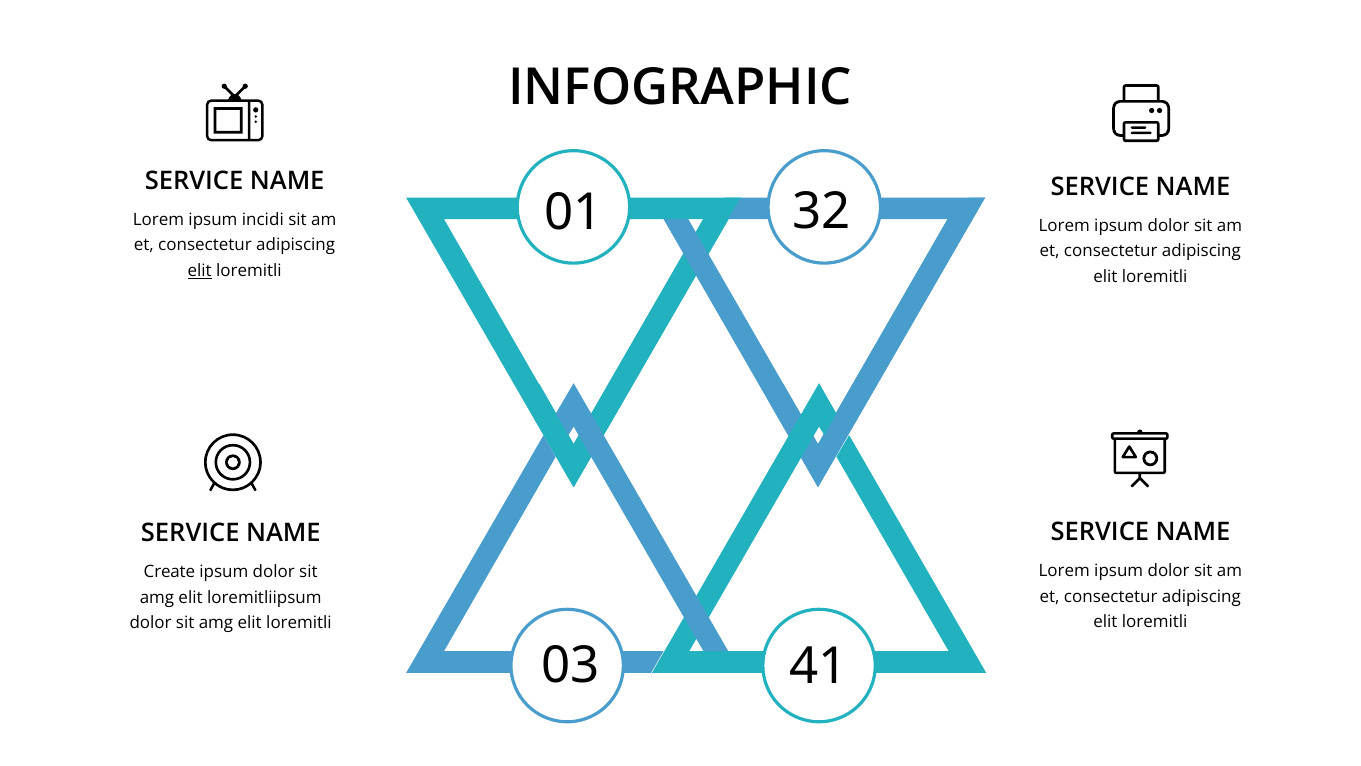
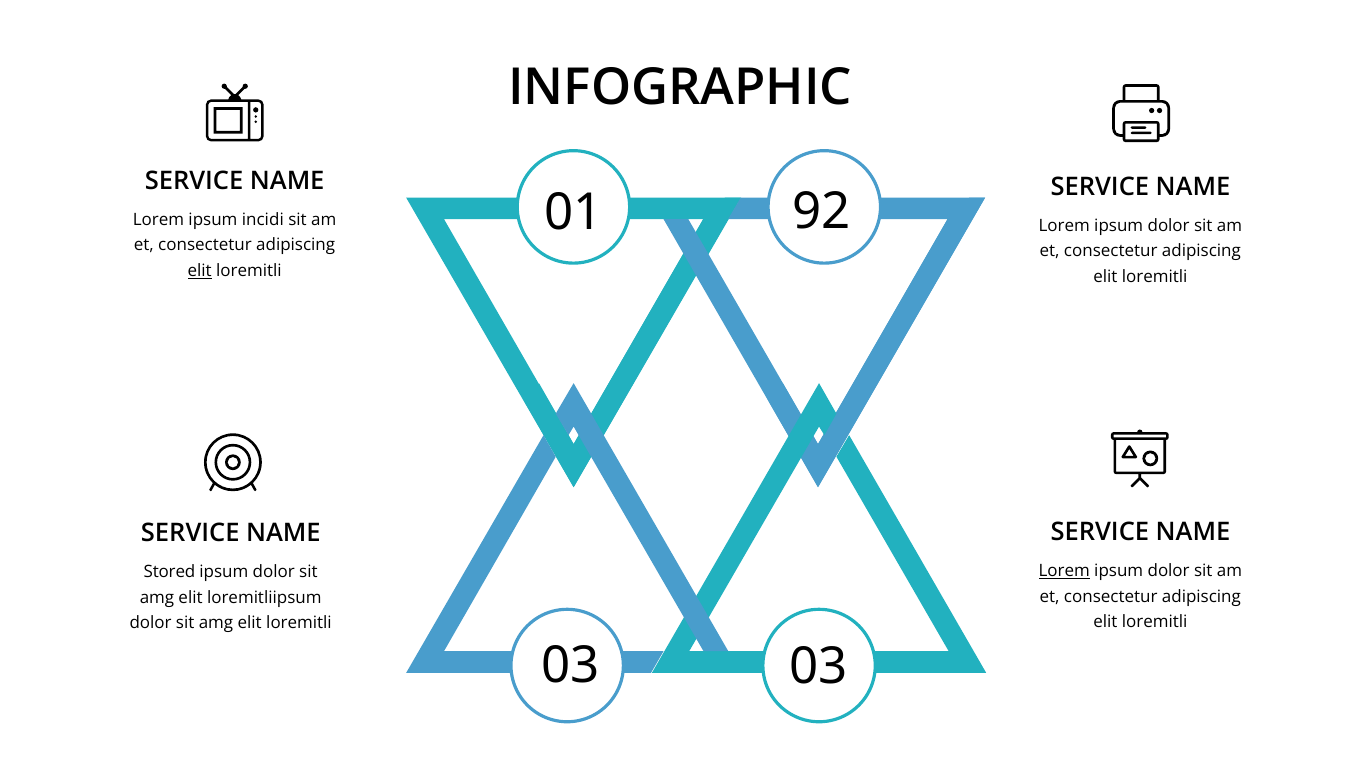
32: 32 -> 92
Lorem at (1064, 571) underline: none -> present
Create: Create -> Stored
03 41: 41 -> 03
